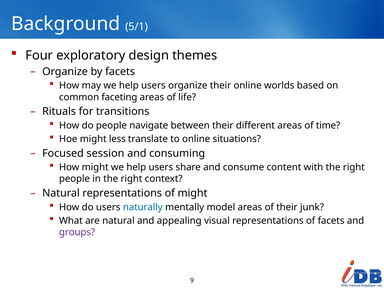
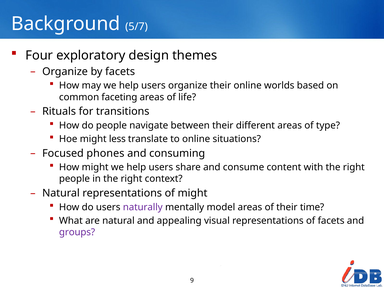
5/1: 5/1 -> 5/7
time: time -> type
session: session -> phones
naturally colour: blue -> purple
junk: junk -> time
